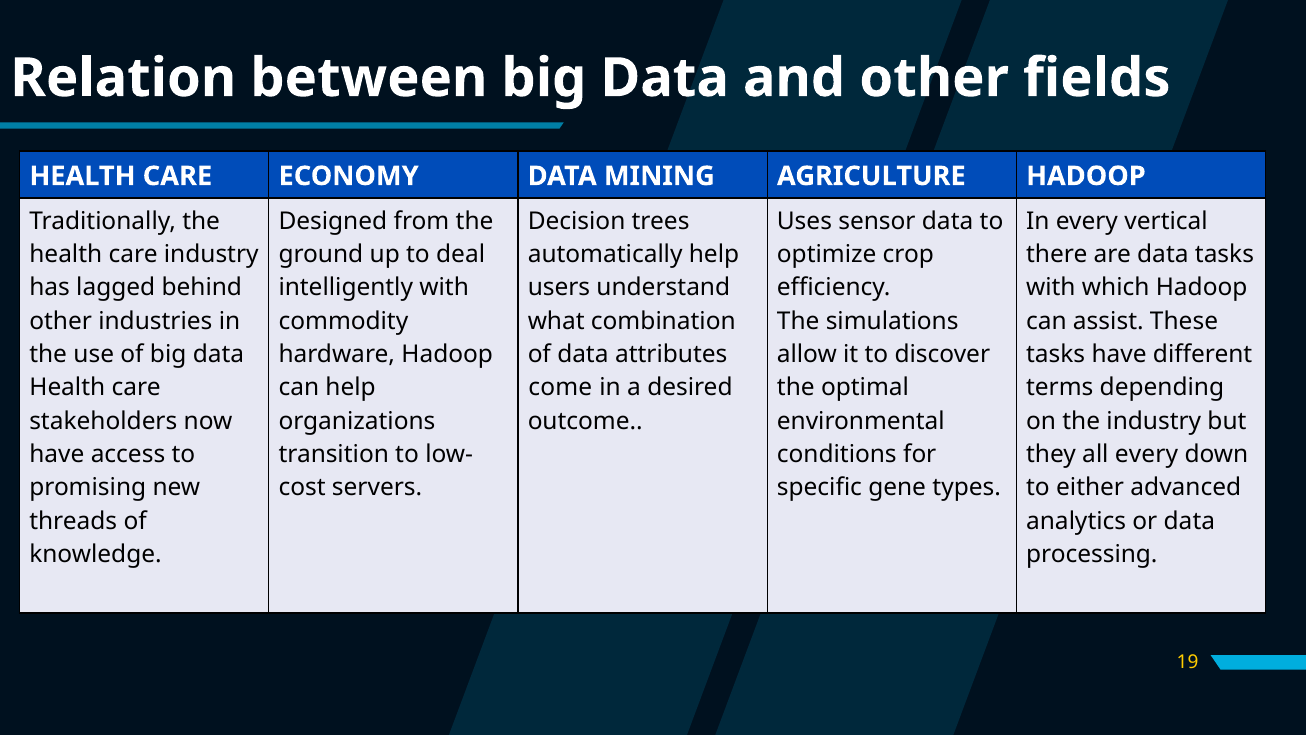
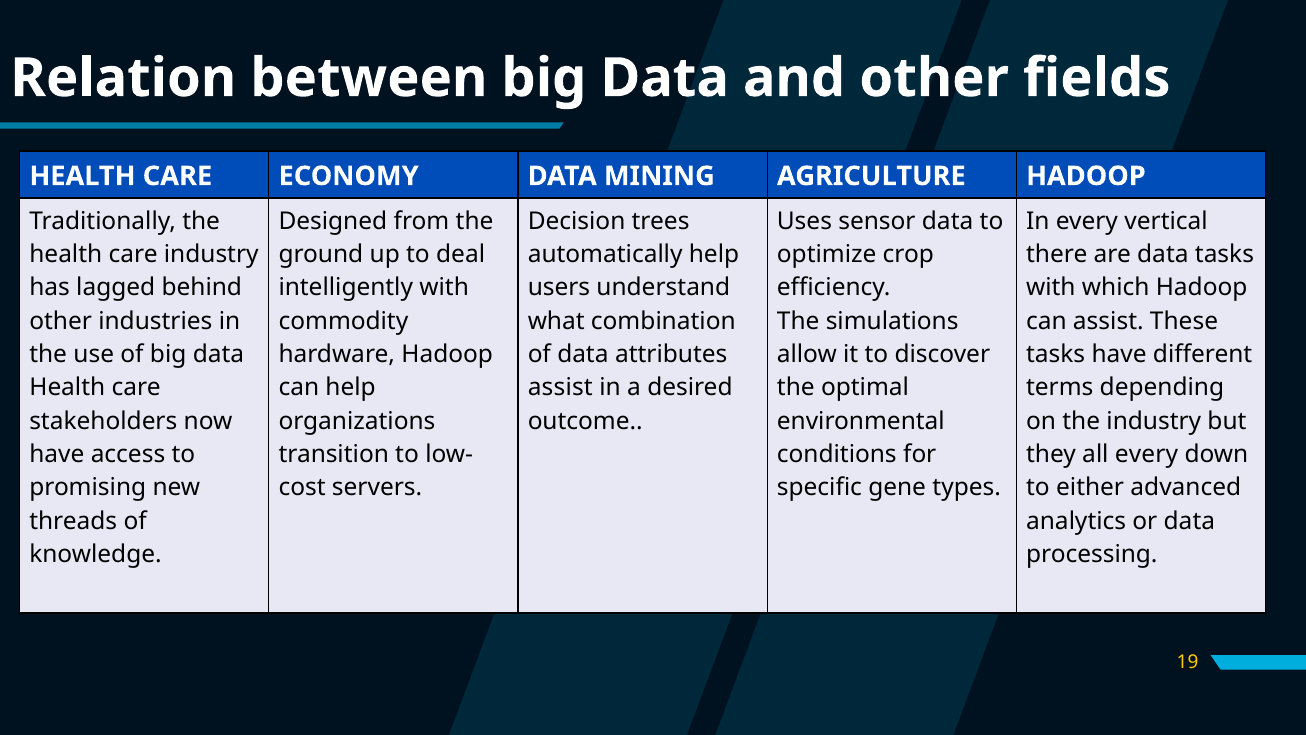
come at (560, 387): come -> assist
